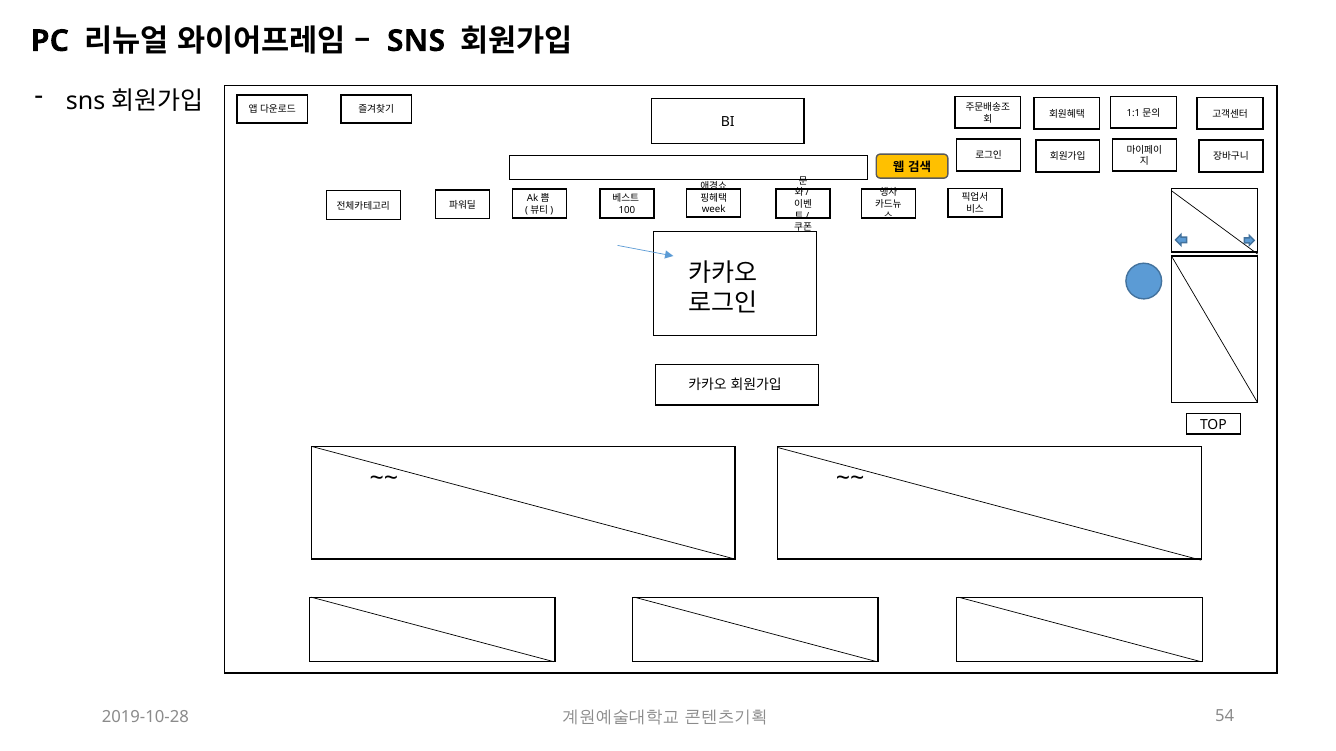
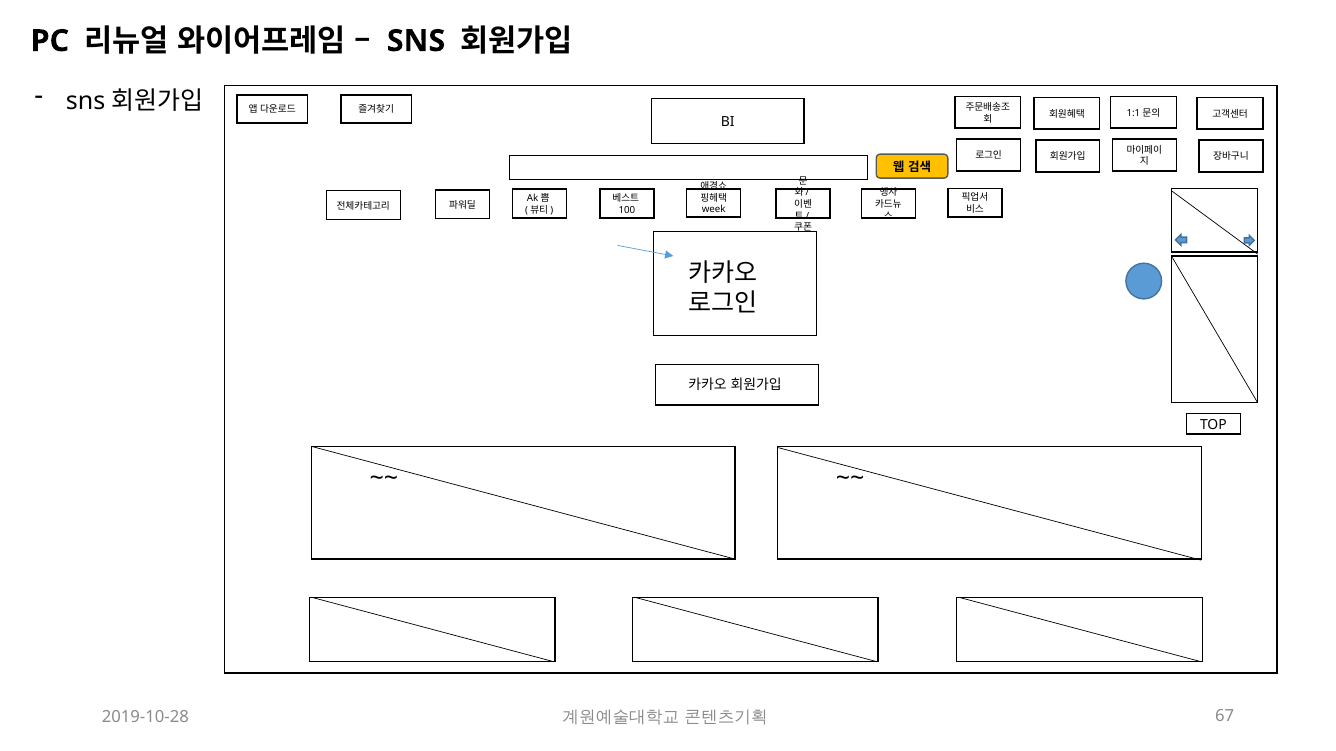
54: 54 -> 67
